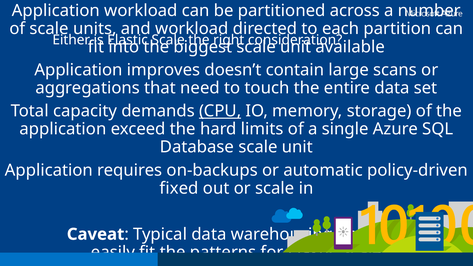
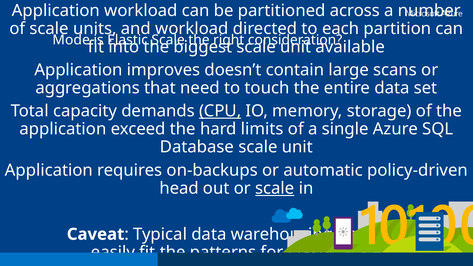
Either: Either -> Mode
fixed: fixed -> head
scale at (275, 188) underline: none -> present
